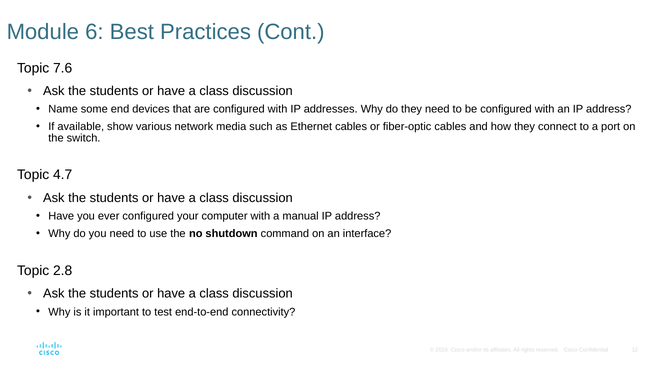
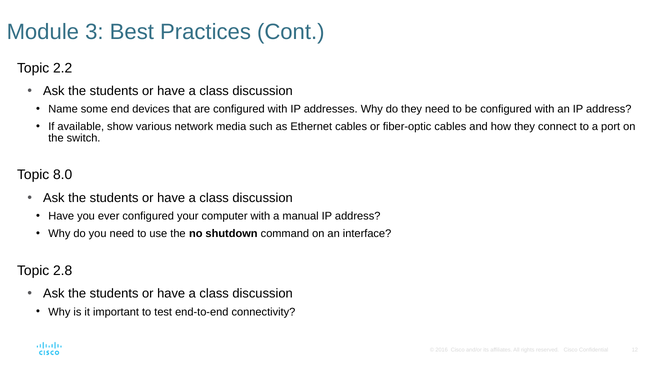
6: 6 -> 3
7.6: 7.6 -> 2.2
4.7: 4.7 -> 8.0
